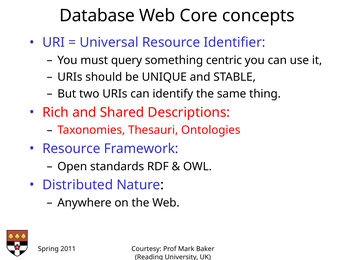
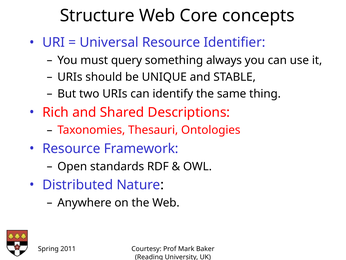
Database: Database -> Structure
centric: centric -> always
